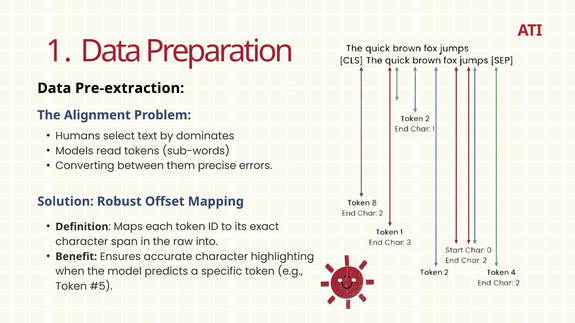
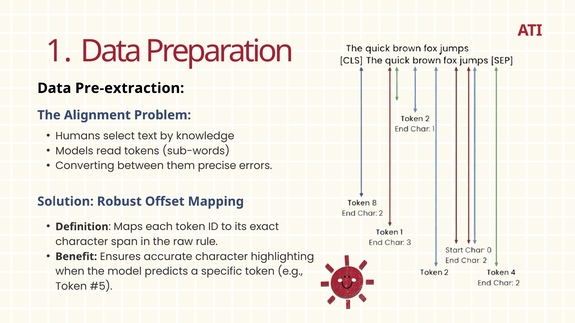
dominates: dominates -> knowledge
into: into -> rule
